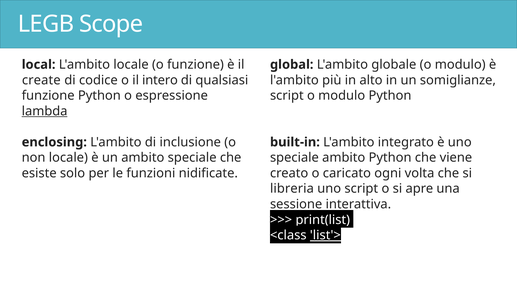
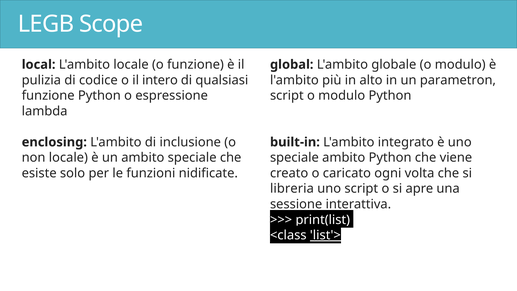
create: create -> pulizia
somiglianze: somiglianze -> parametron
lambda underline: present -> none
